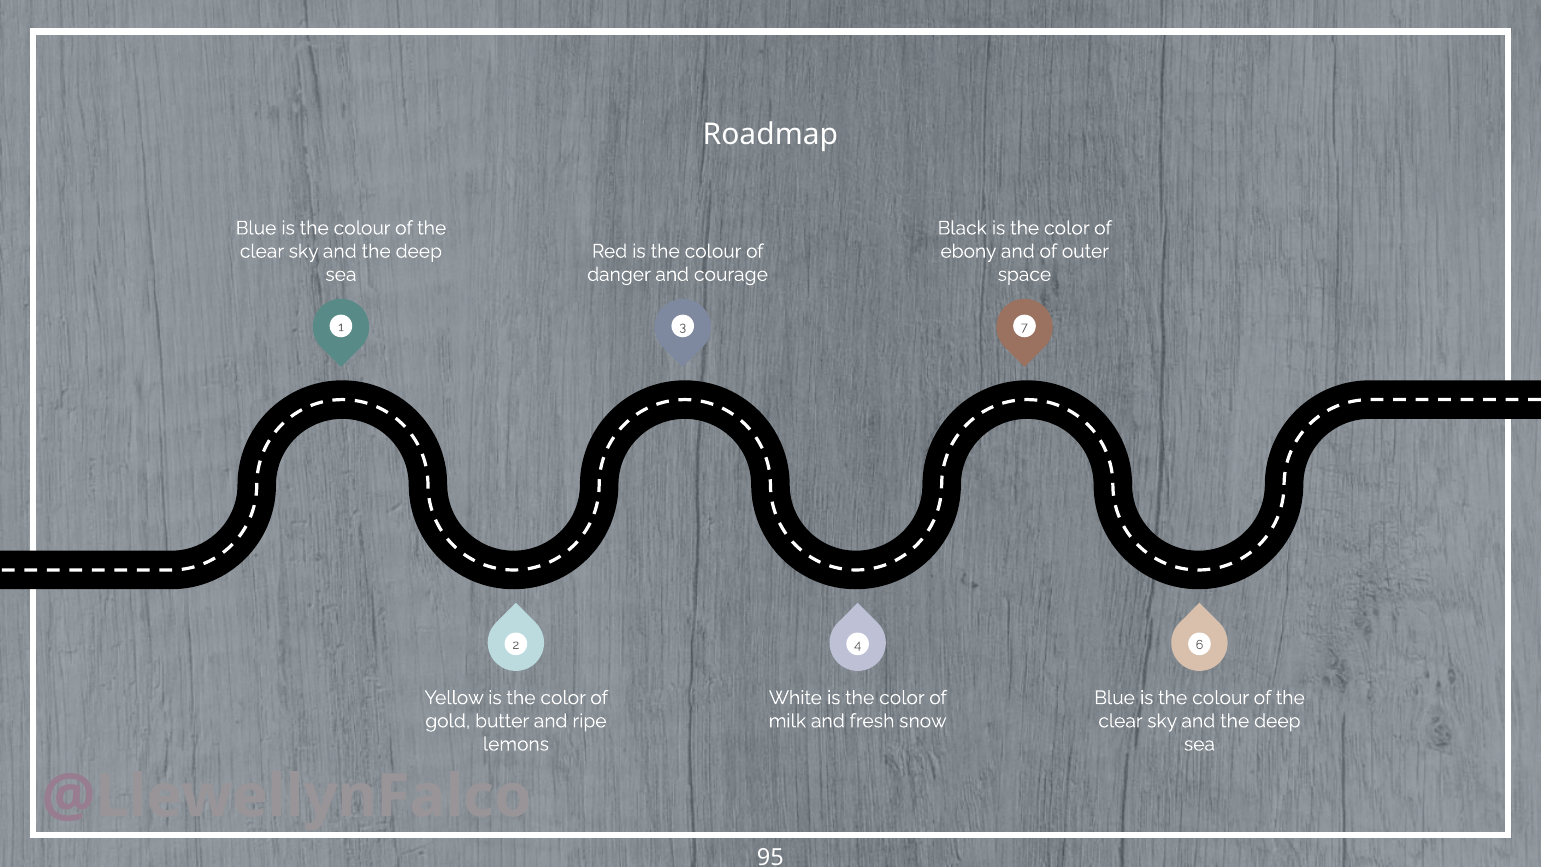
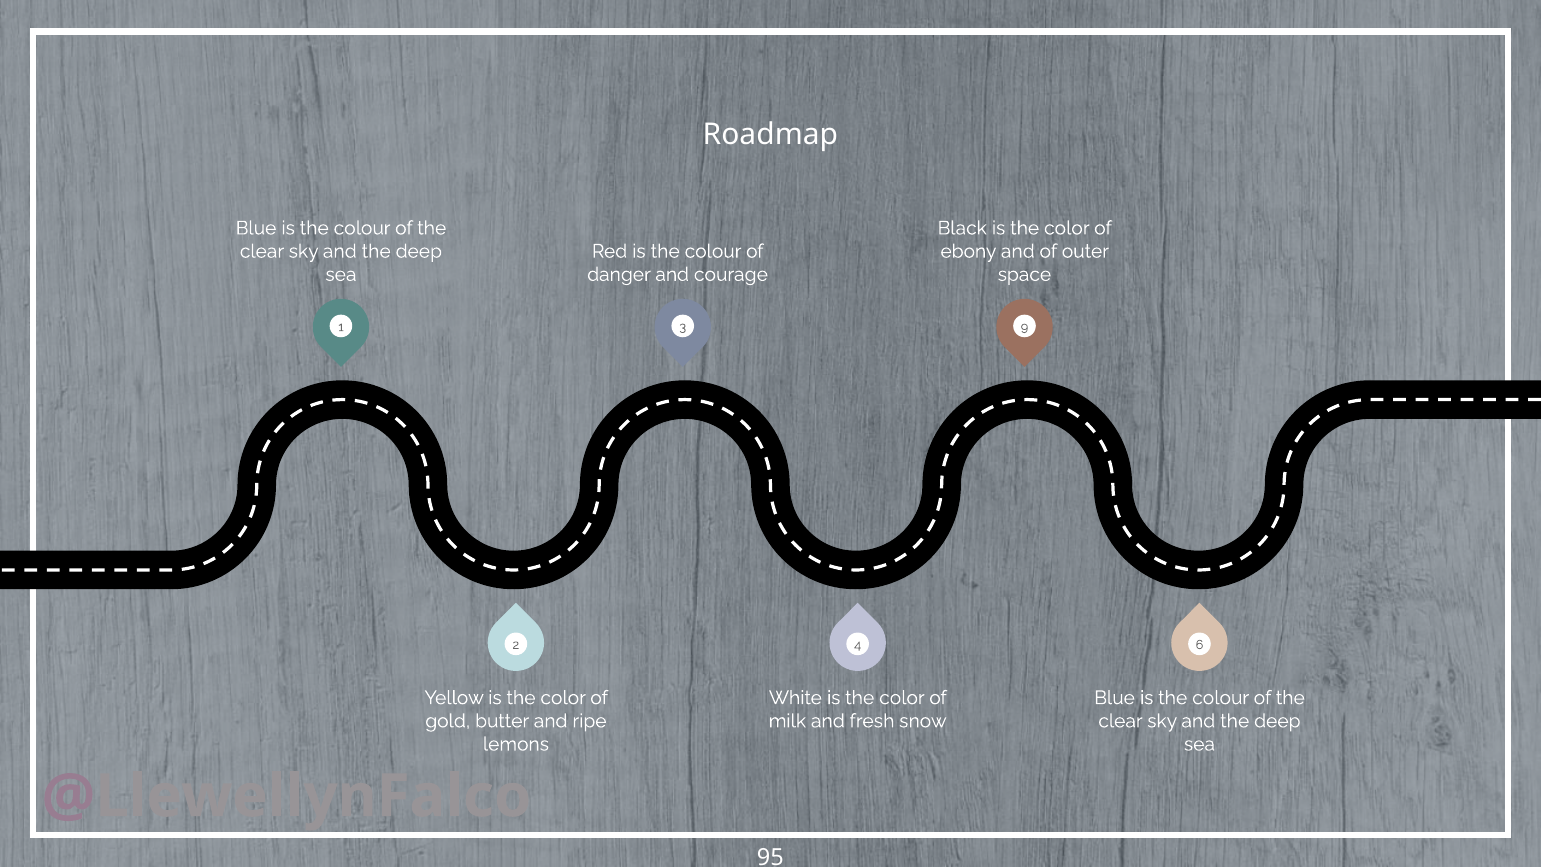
7: 7 -> 9
